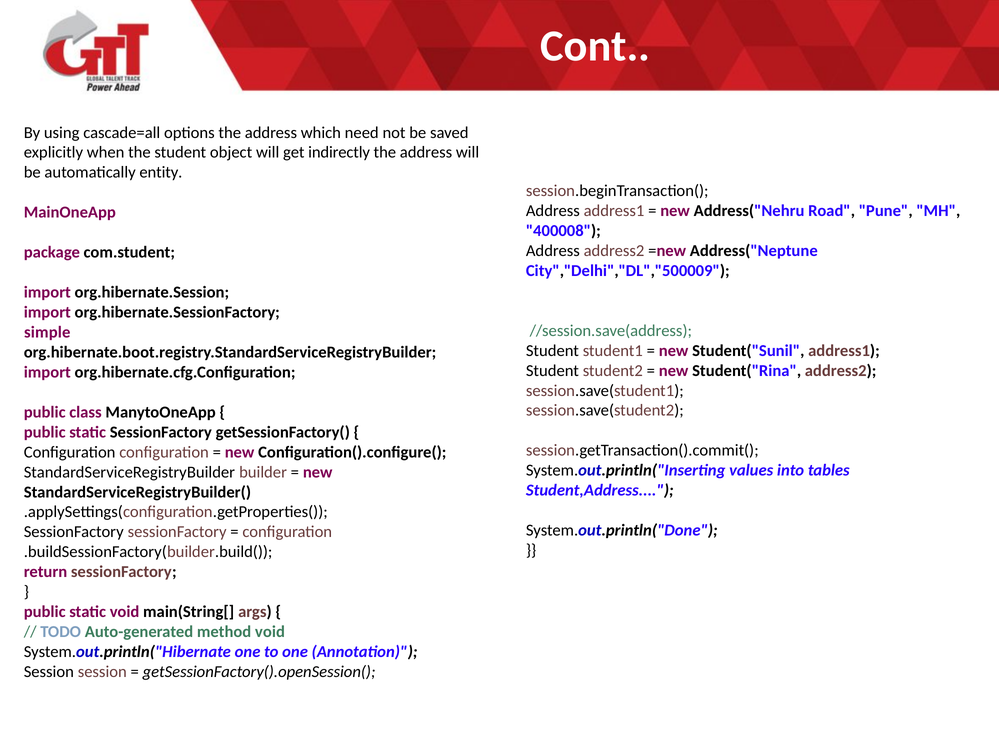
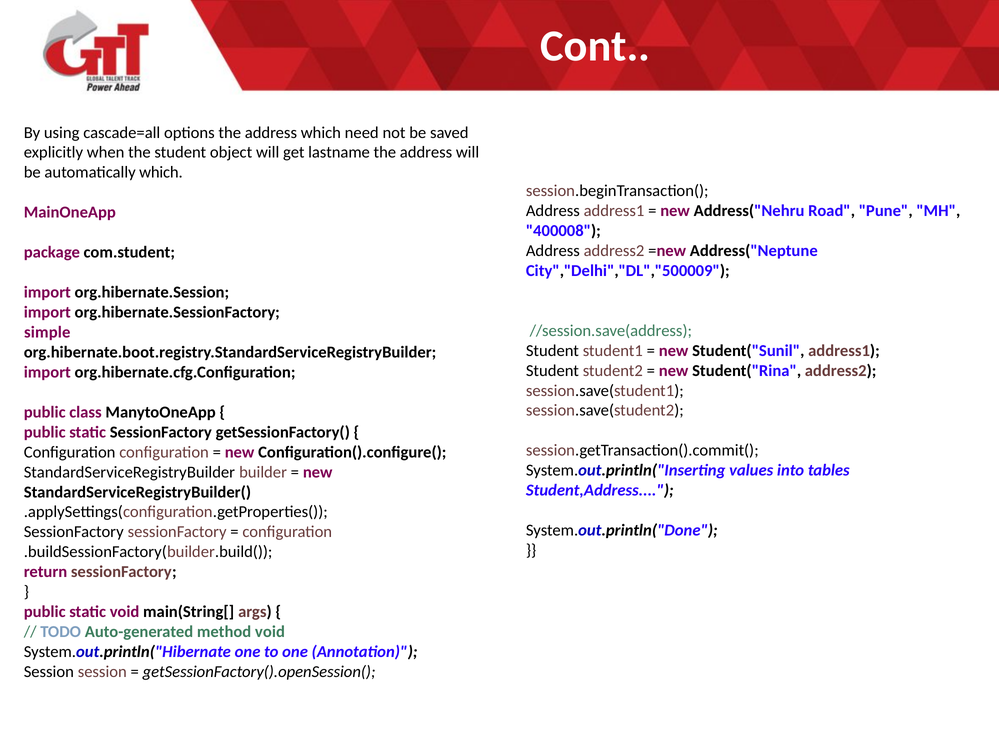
indirectly: indirectly -> lastname
automatically entity: entity -> which
